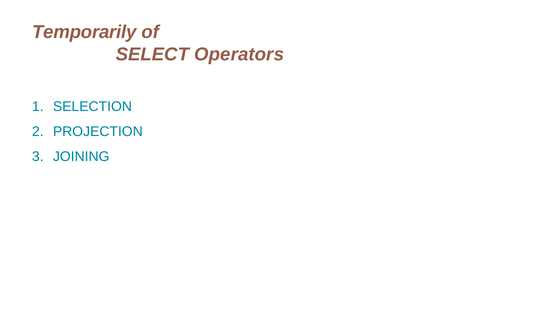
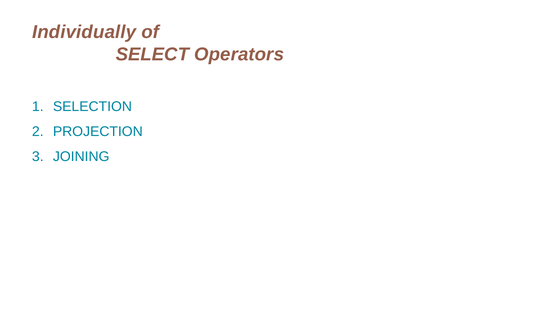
Temporarily: Temporarily -> Individually
